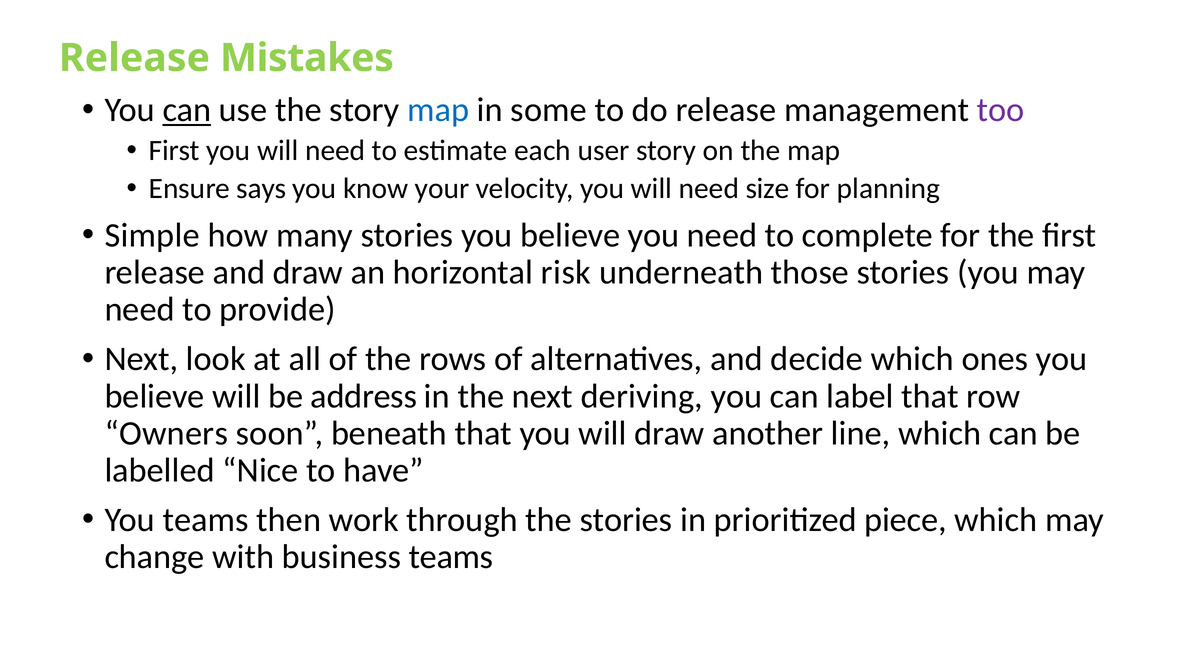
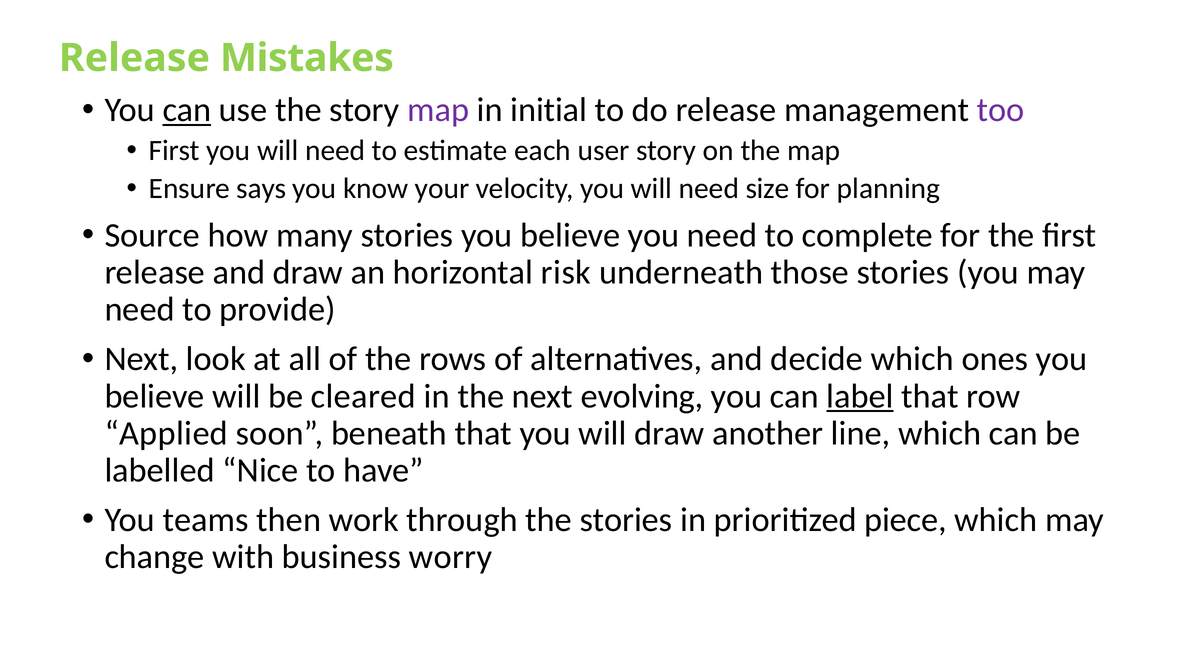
map at (438, 110) colour: blue -> purple
some: some -> initial
Simple: Simple -> Source
address: address -> cleared
deriving: deriving -> evolving
label underline: none -> present
Owners: Owners -> Applied
business teams: teams -> worry
